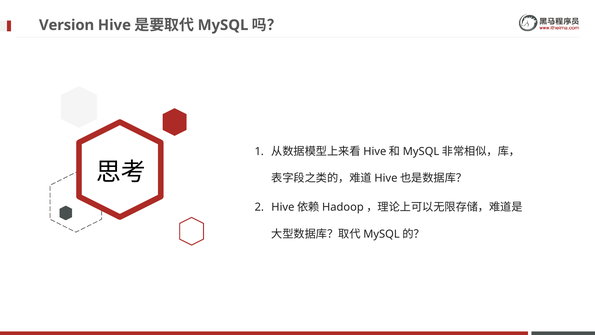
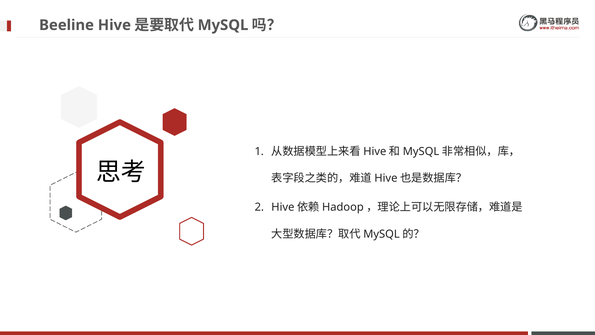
Version: Version -> Beeline
